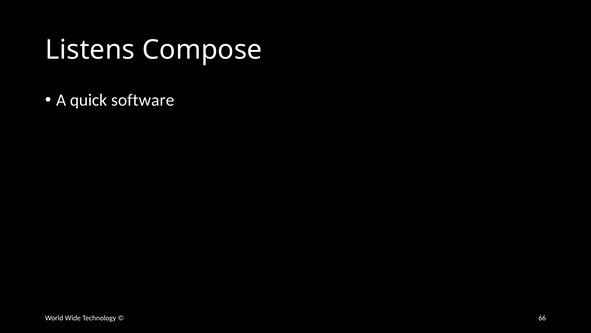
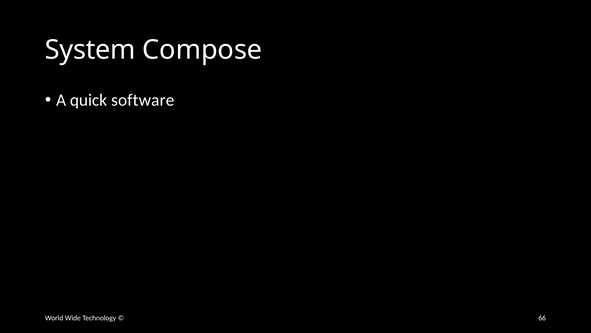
Listens: Listens -> System
